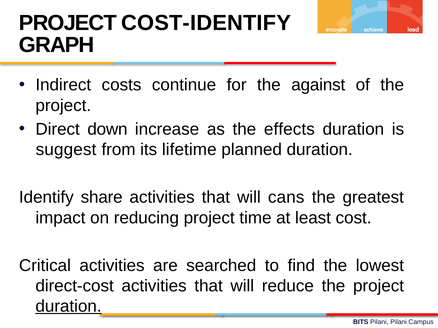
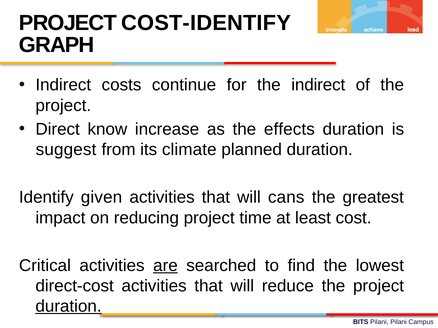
the against: against -> indirect
down: down -> know
lifetime: lifetime -> climate
share: share -> given
are underline: none -> present
